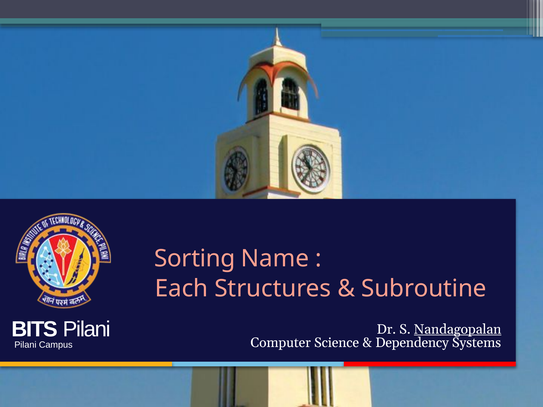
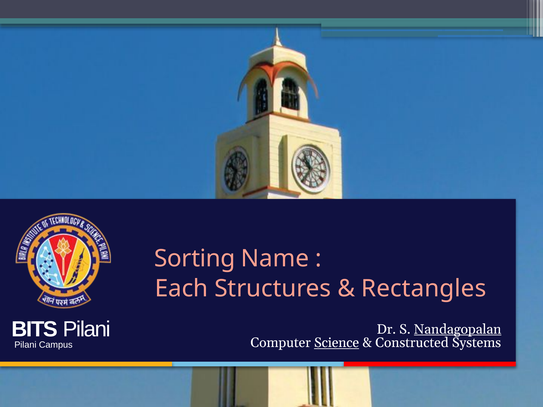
Subroutine: Subroutine -> Rectangles
Science underline: none -> present
Dependency: Dependency -> Constructed
